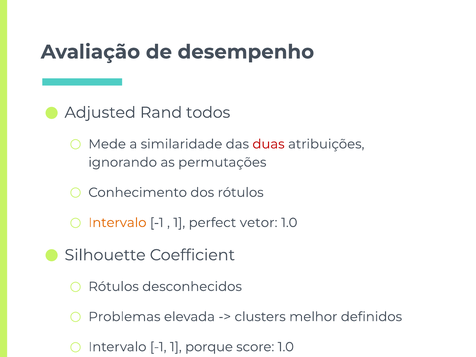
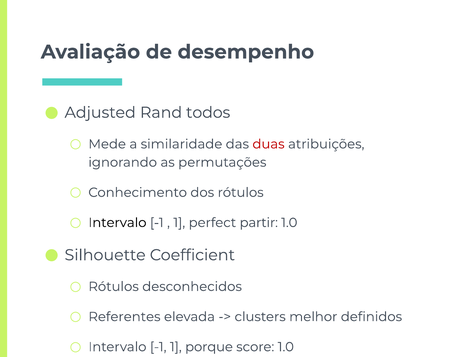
Intervalo at (117, 223) colour: orange -> black
vetor: vetor -> partir
Problemas: Problemas -> Referentes
